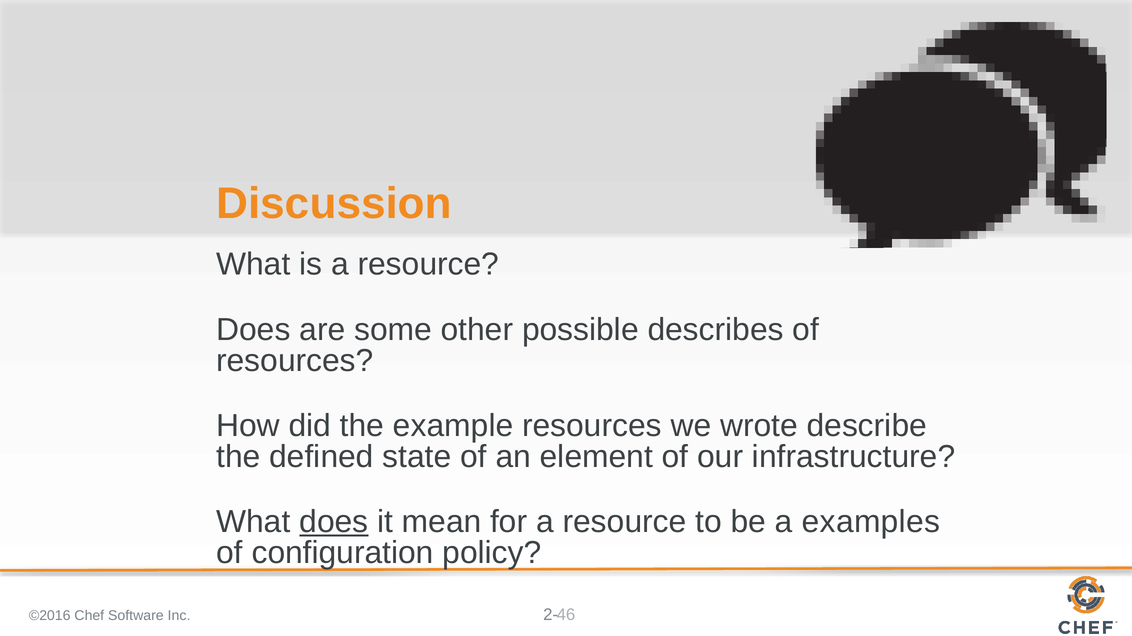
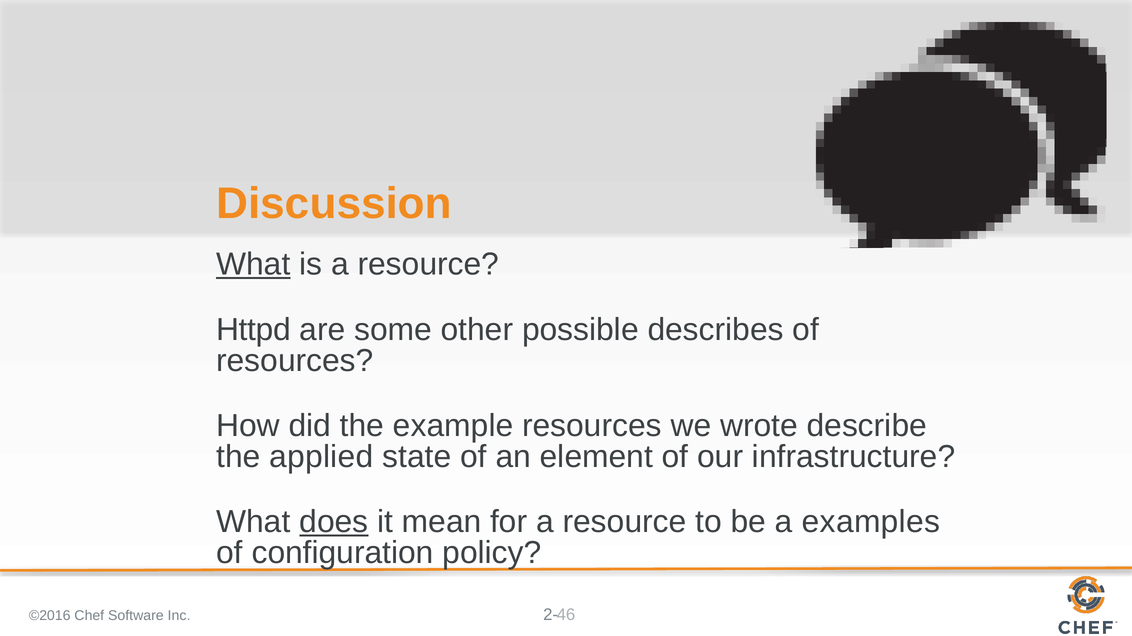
What at (253, 265) underline: none -> present
Does at (253, 330): Does -> Httpd
defined: defined -> applied
